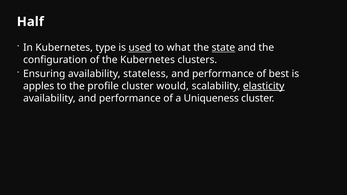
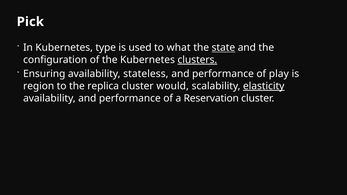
Half: Half -> Pick
used underline: present -> none
clusters underline: none -> present
best: best -> play
apples: apples -> region
profile: profile -> replica
Uniqueness: Uniqueness -> Reservation
